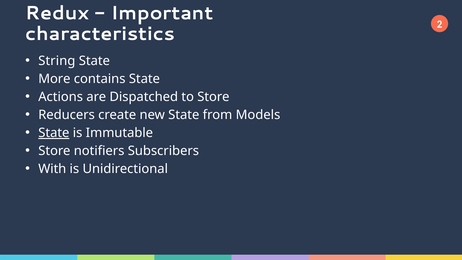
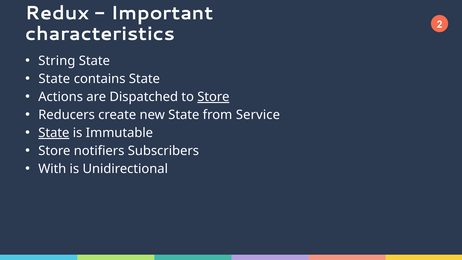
More at (54, 79): More -> State
Store at (213, 97) underline: none -> present
Models: Models -> Service
